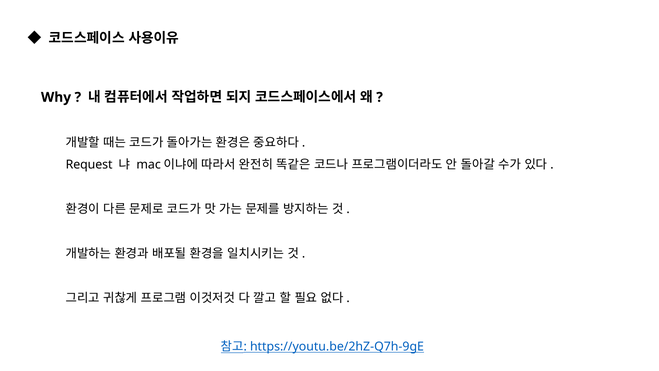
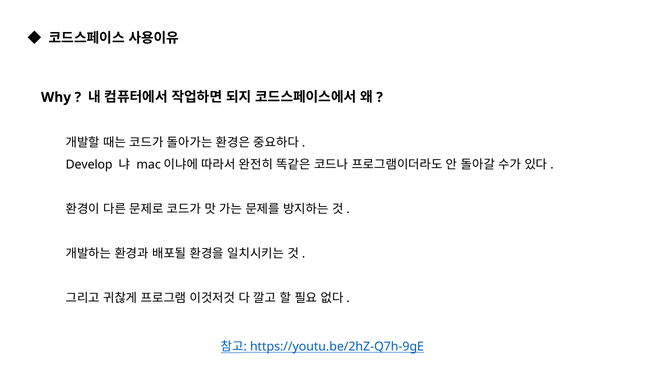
Request: Request -> Develop
